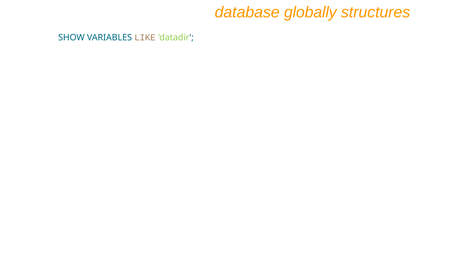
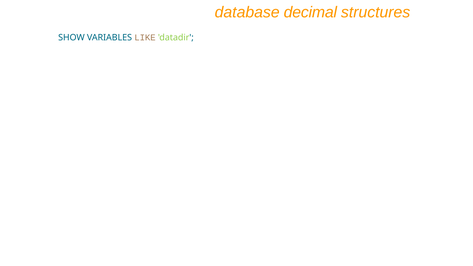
globally: globally -> decimal
